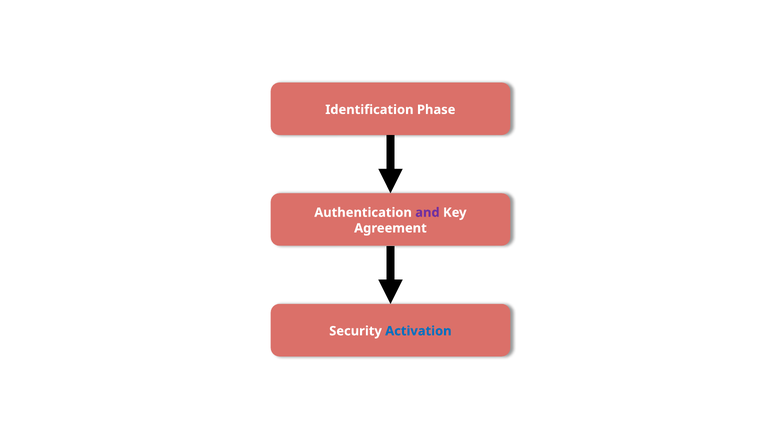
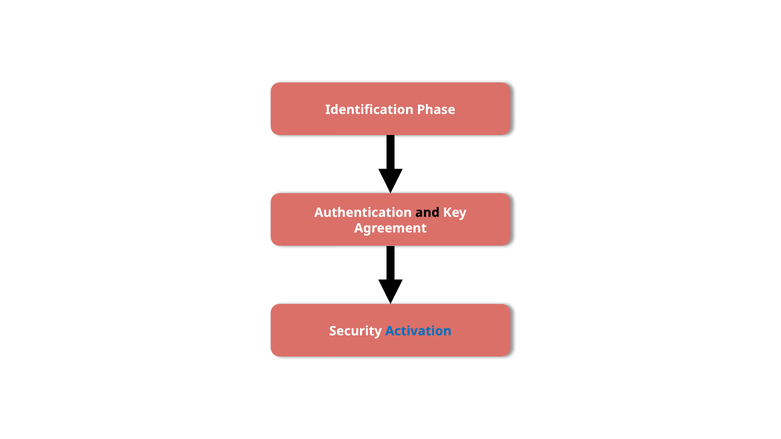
and colour: purple -> black
